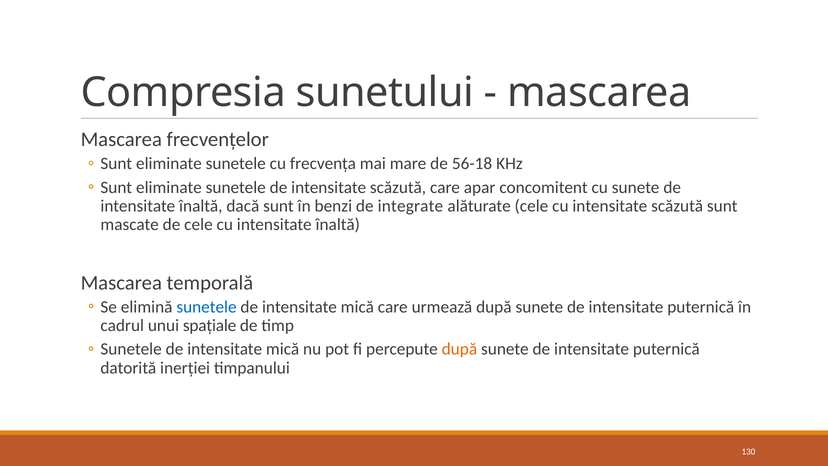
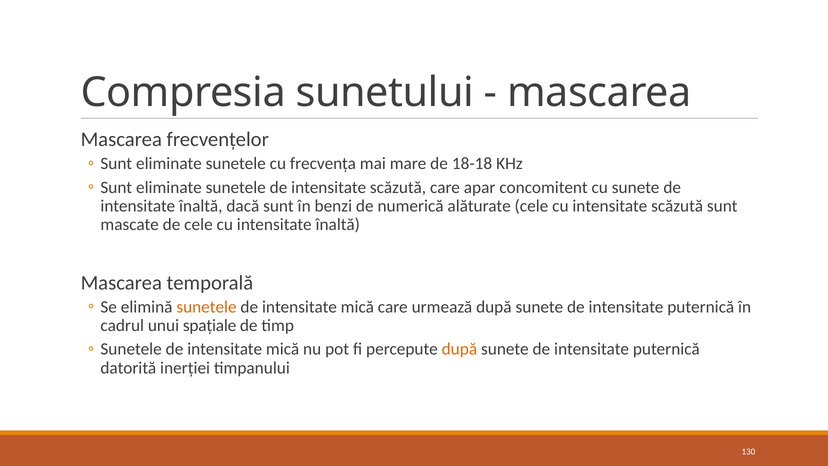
56-18: 56-18 -> 18-18
integrate: integrate -> numerică
sunetele at (207, 307) colour: blue -> orange
